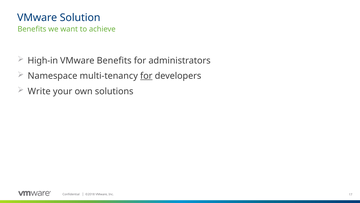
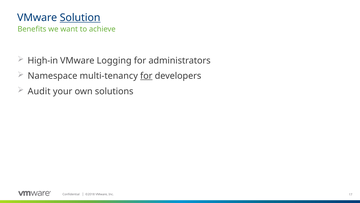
Solution underline: none -> present
VMware Benefits: Benefits -> Logging
Write: Write -> Audit
